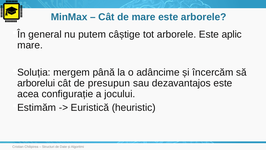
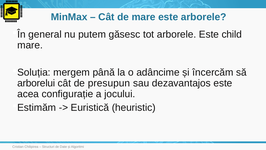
câștige: câștige -> găsesc
aplic: aplic -> child
